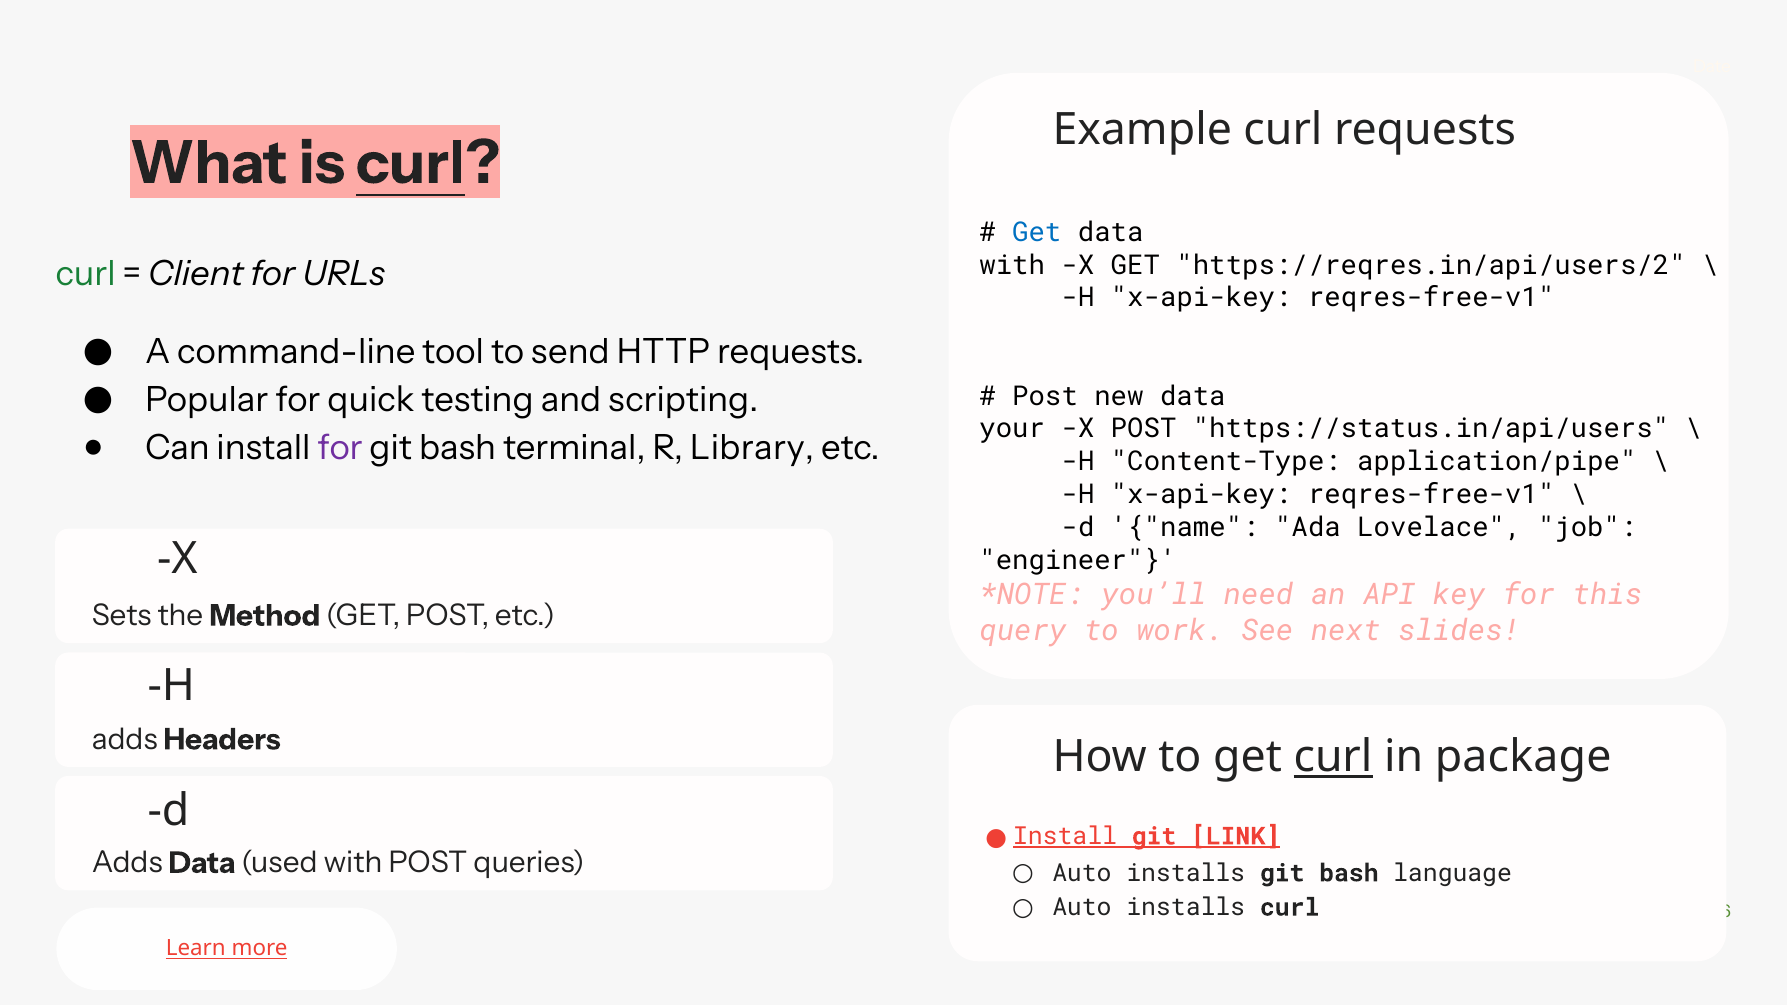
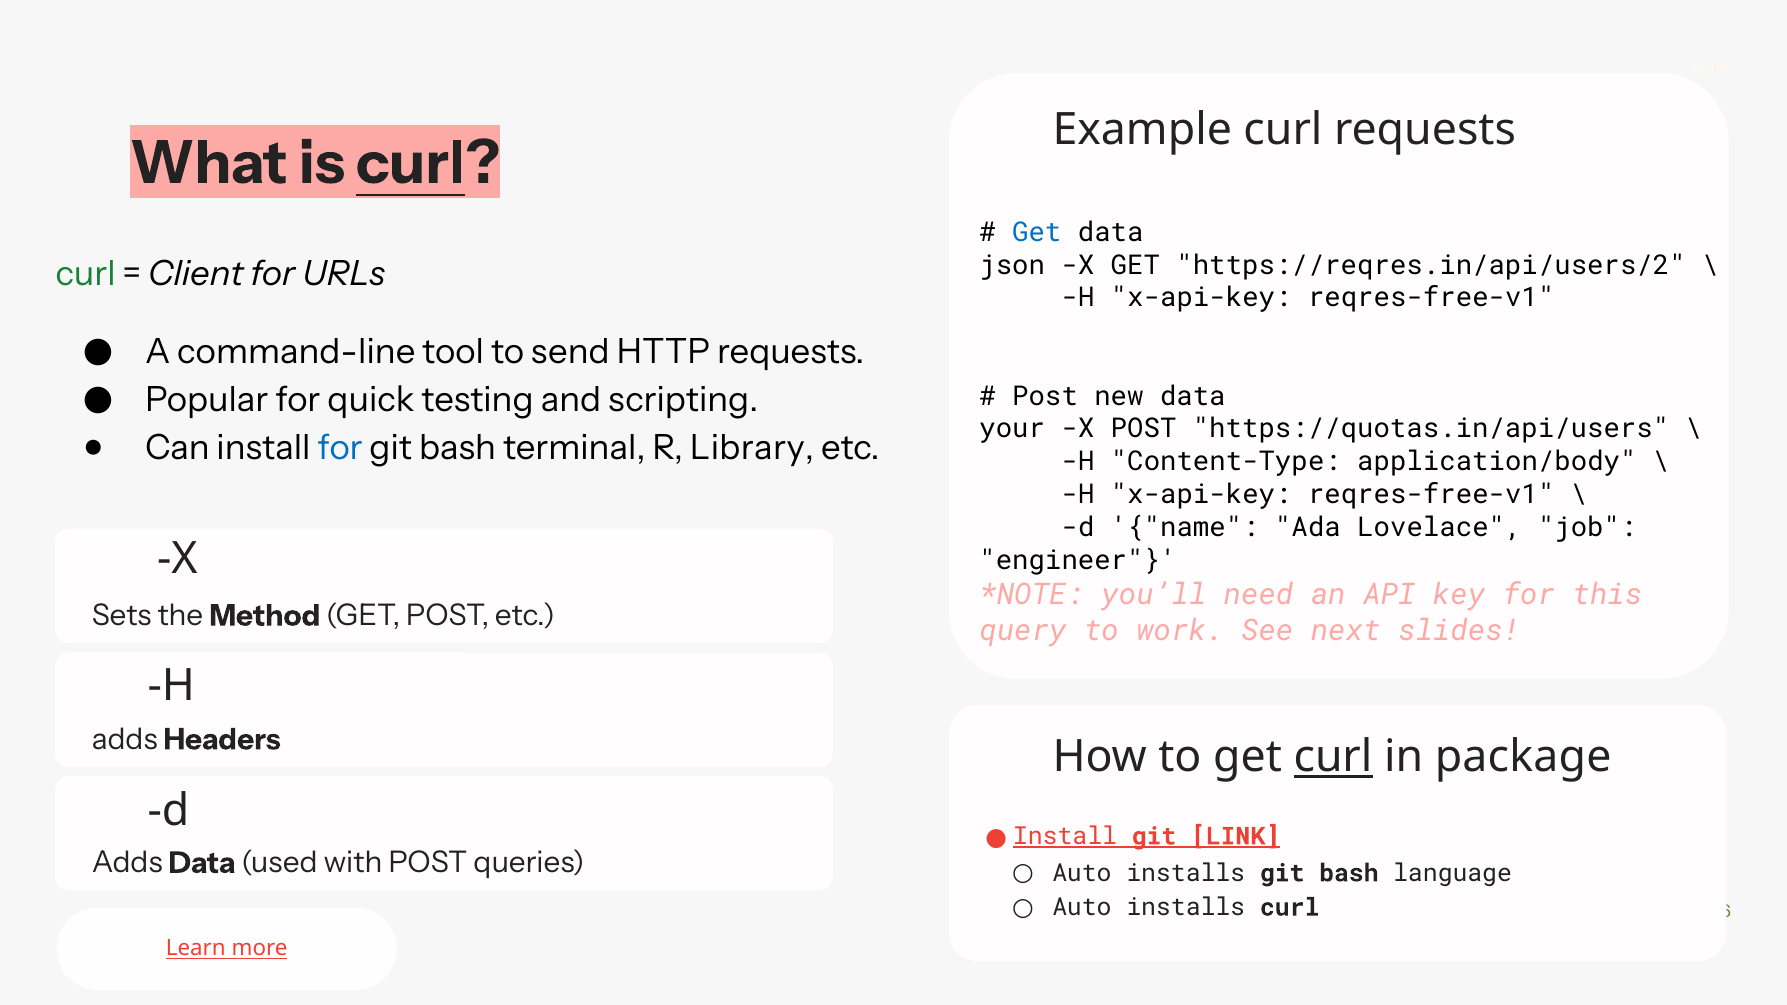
with at (1012, 265): with -> json
https://status.in/api/users: https://status.in/api/users -> https://quotas.in/api/users
for at (340, 448) colour: purple -> blue
application/pipe: application/pipe -> application/body
